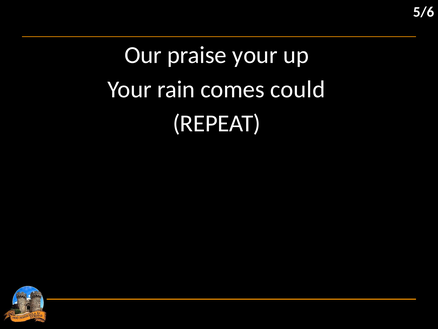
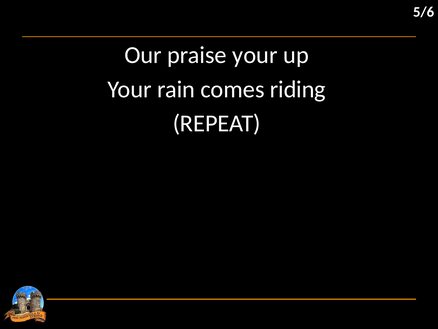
could: could -> riding
